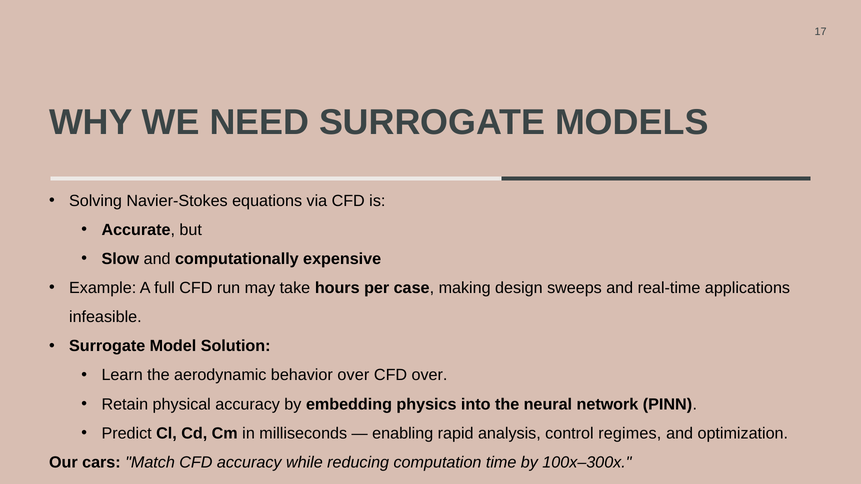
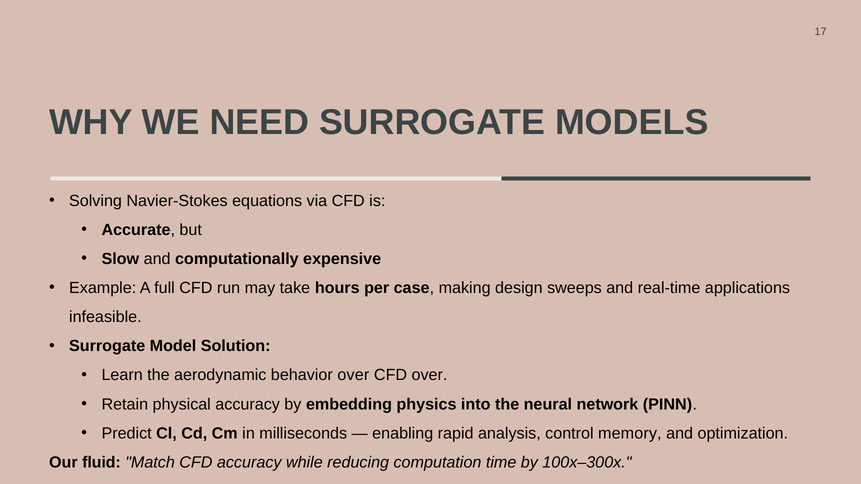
regimes: regimes -> memory
cars: cars -> fluid
